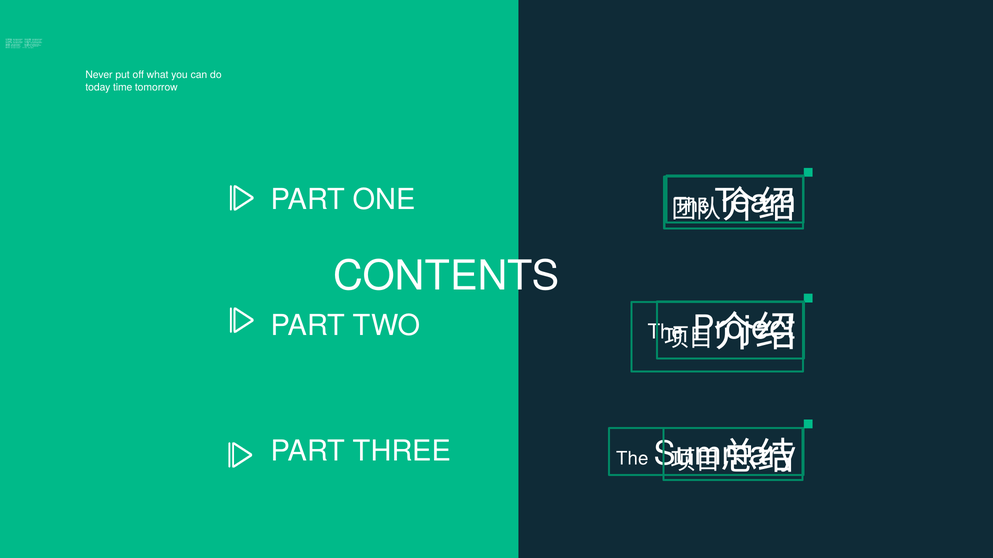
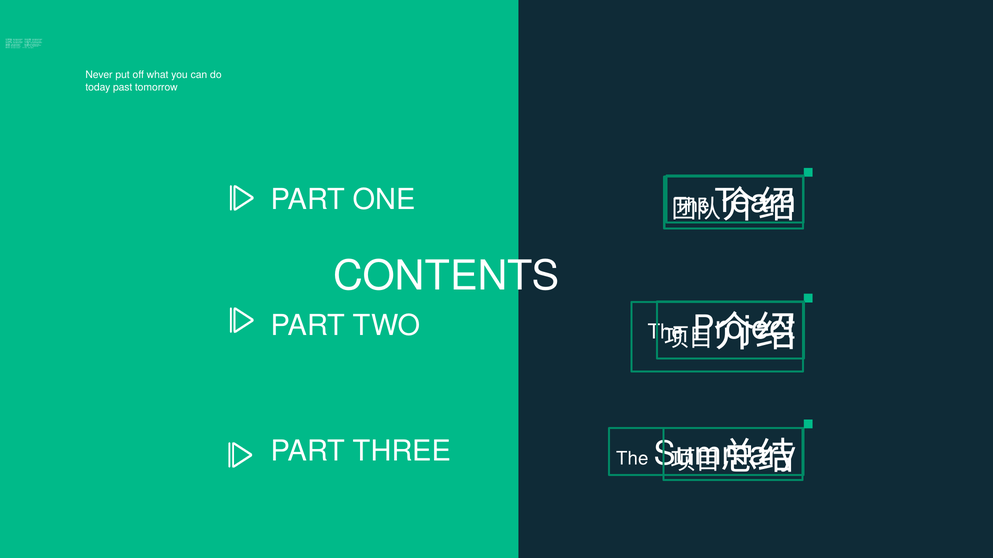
time: time -> past
